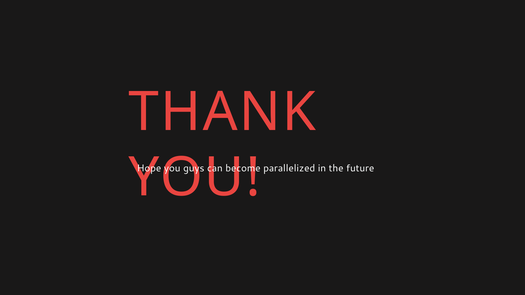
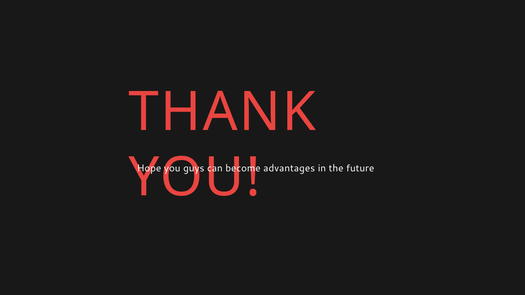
parallelized: parallelized -> advantages
